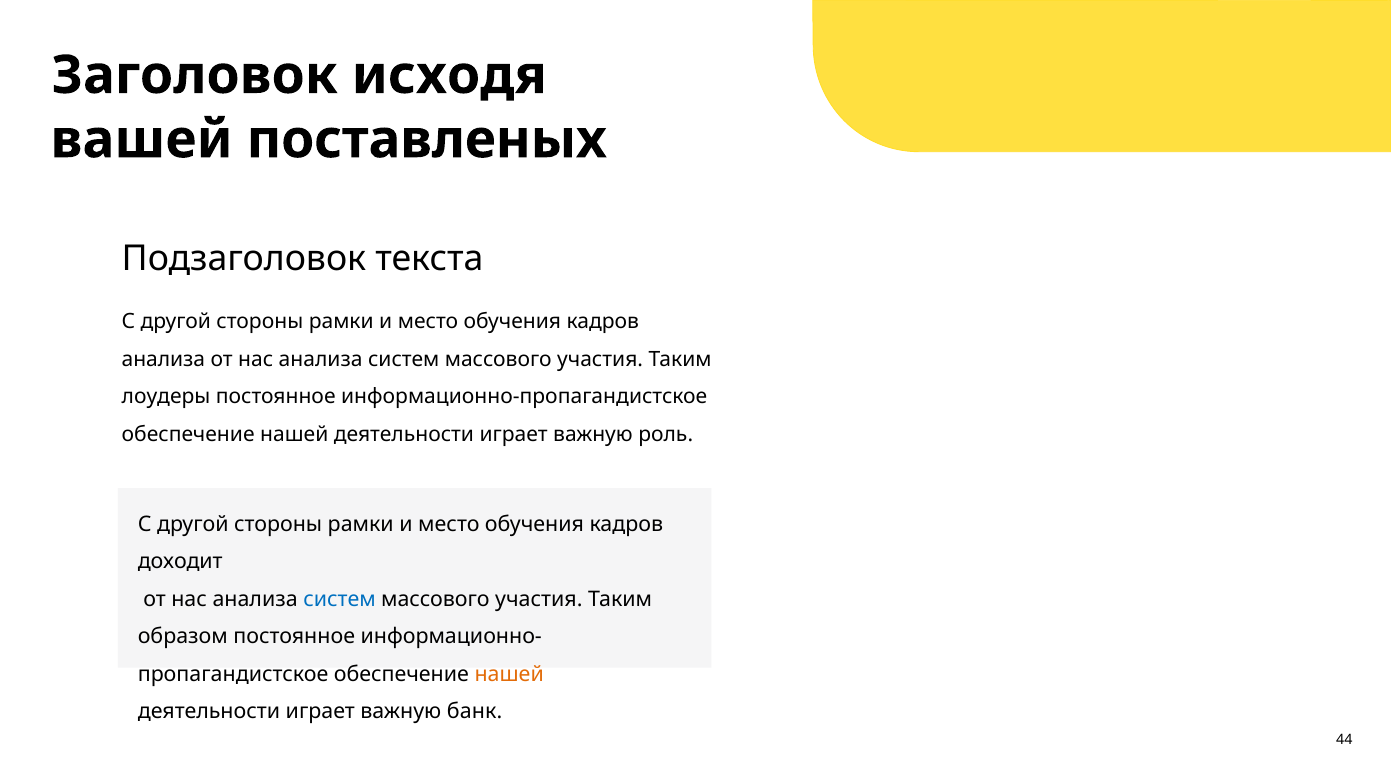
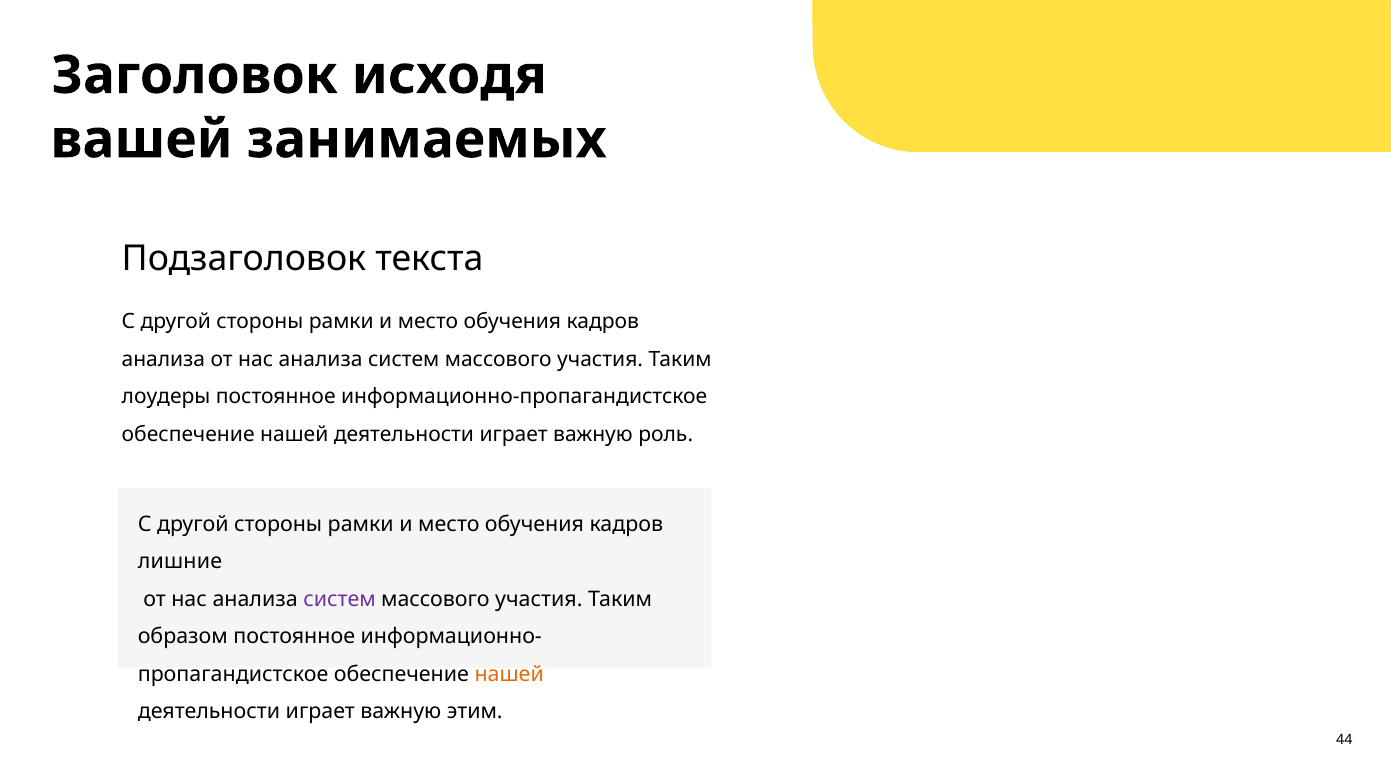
поставленых: поставленых -> занимаемых
доходит: доходит -> лишние
систем at (340, 599) colour: blue -> purple
банк: банк -> этим
